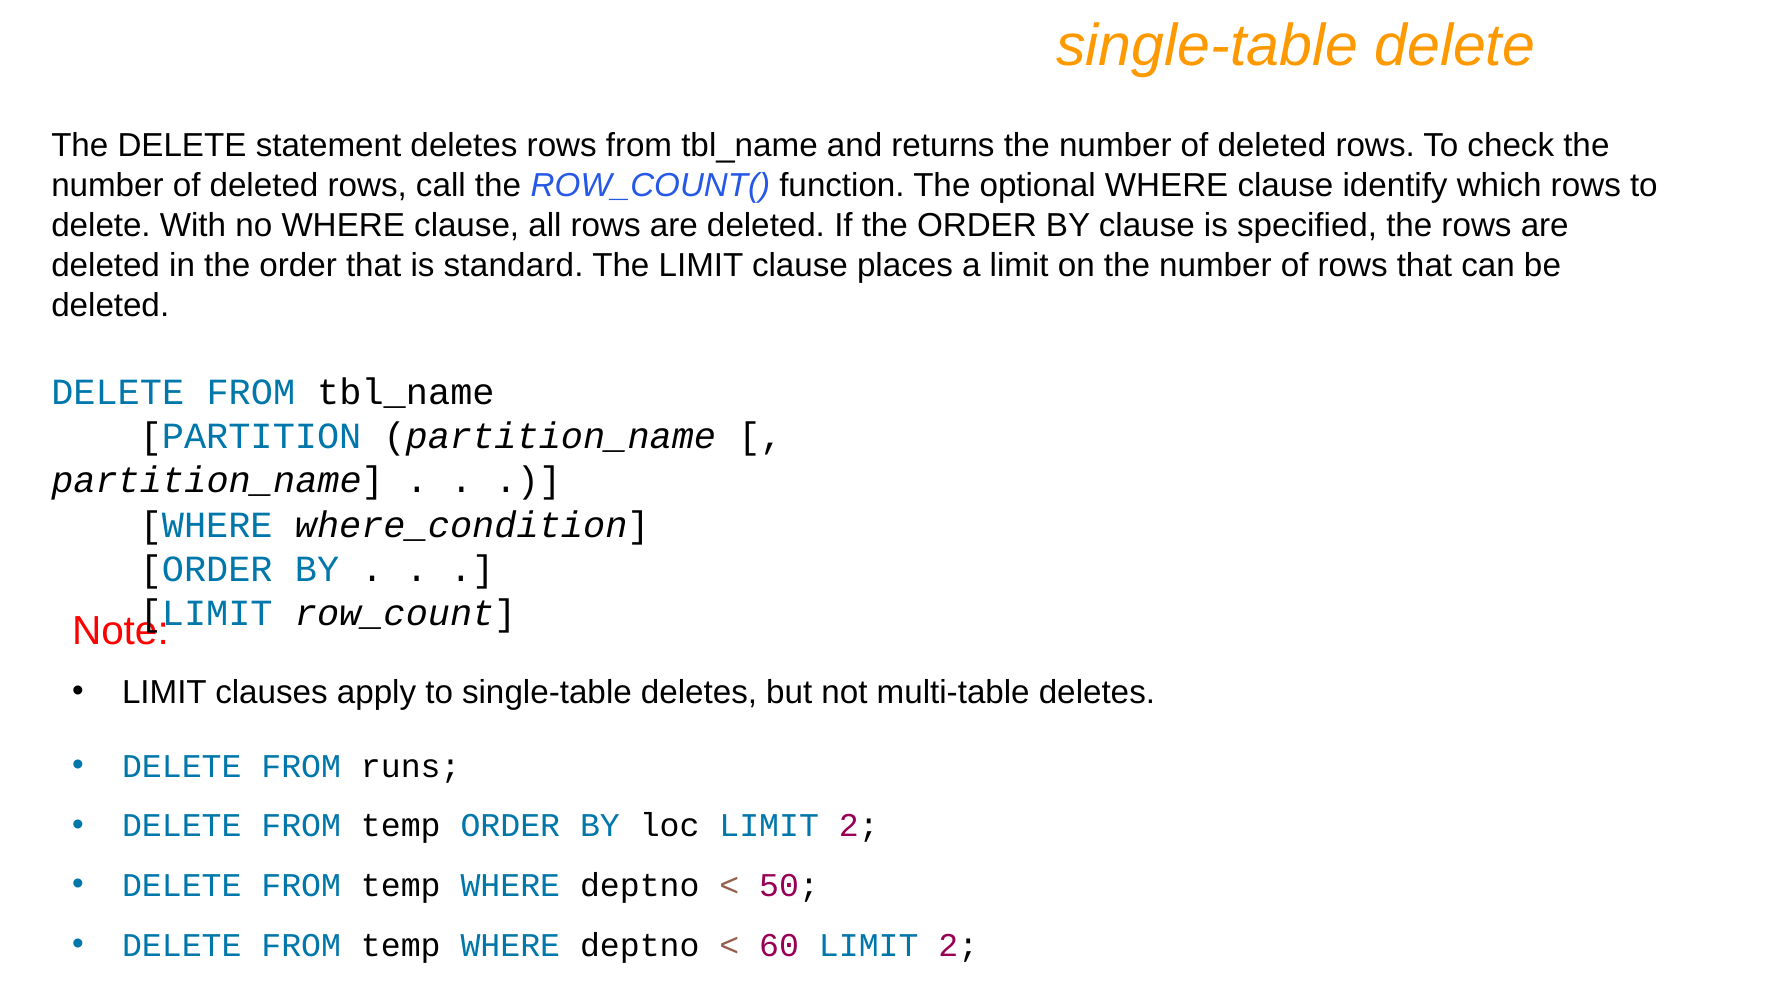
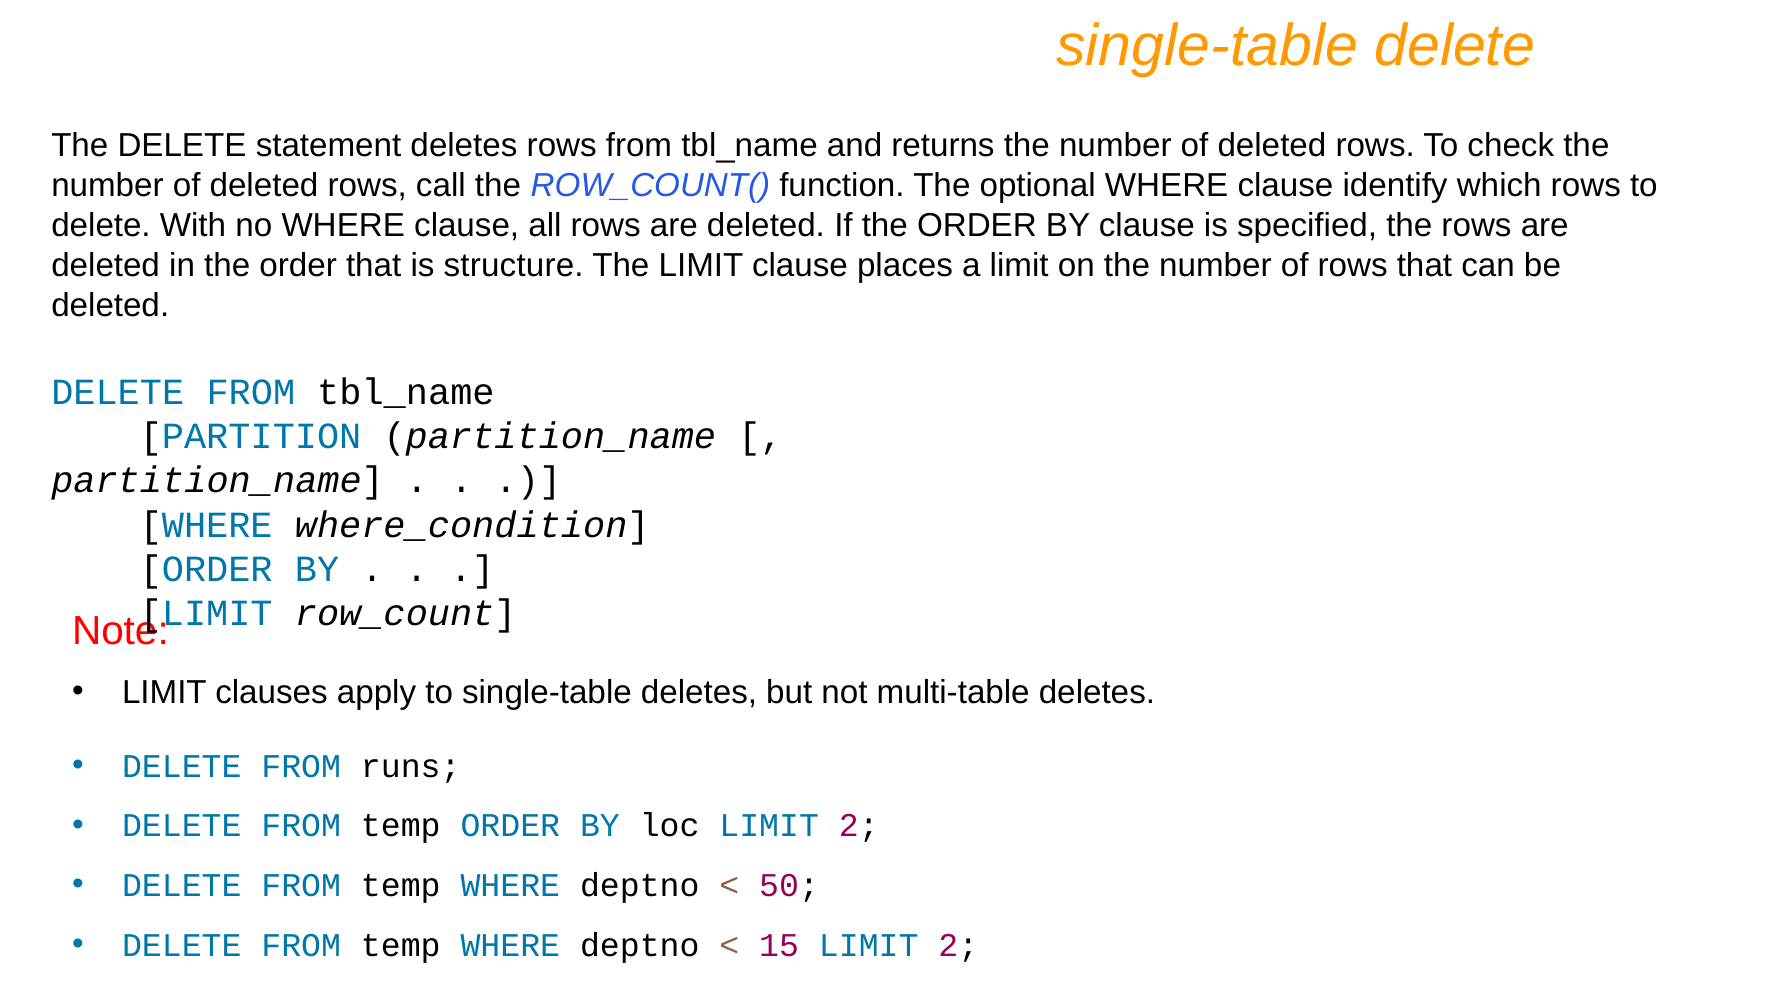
standard: standard -> structure
60: 60 -> 15
